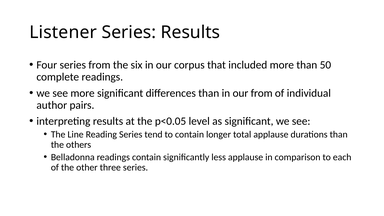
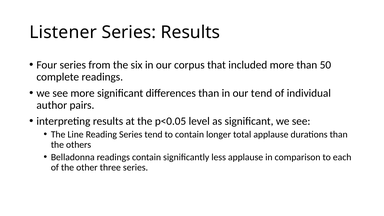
our from: from -> tend
